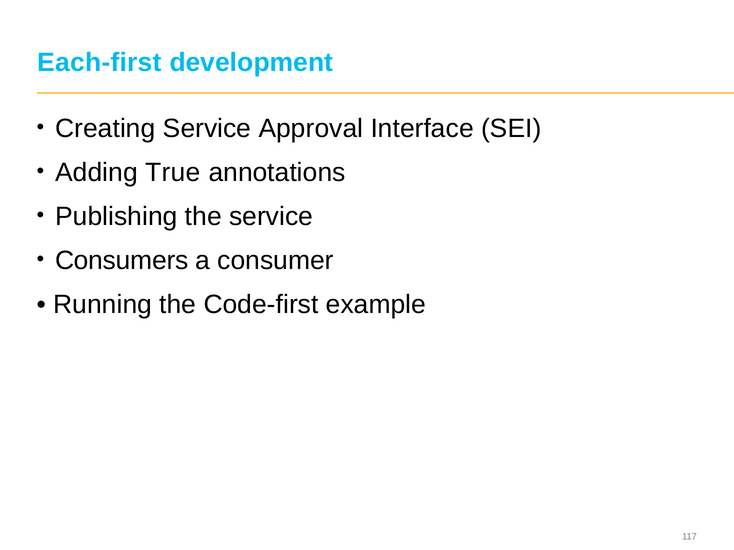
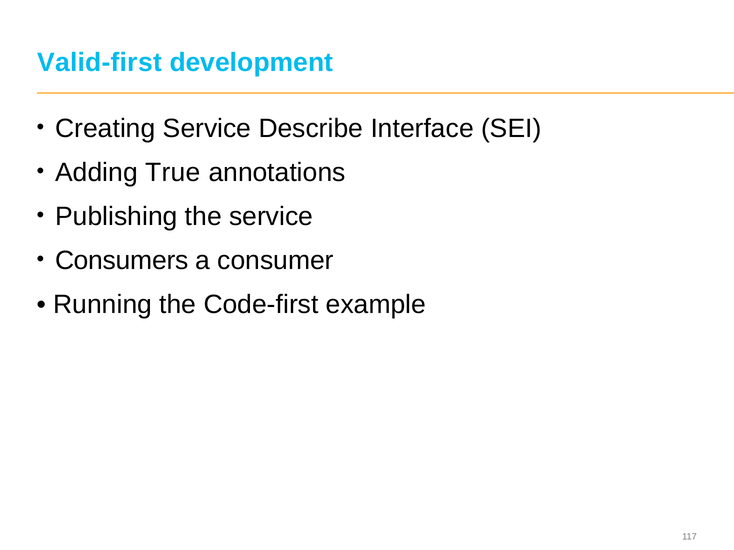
Each-first: Each-first -> Valid-first
Approval: Approval -> Describe
